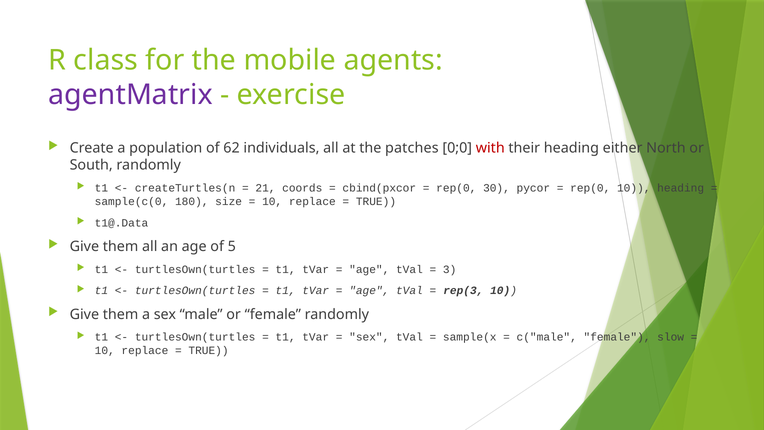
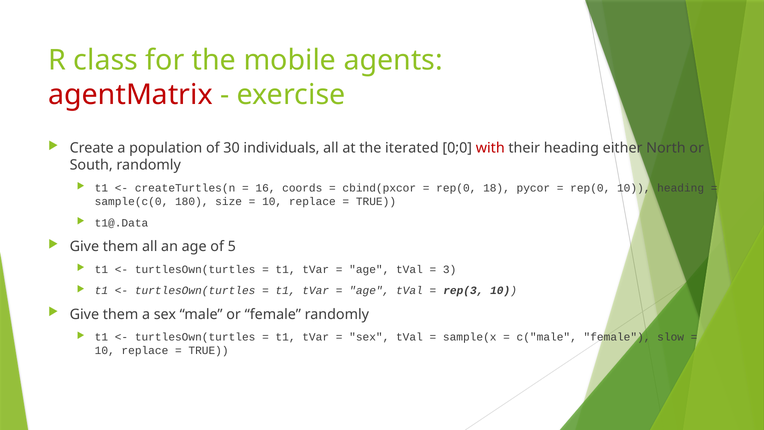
agentMatrix colour: purple -> red
62: 62 -> 30
patches: patches -> iterated
21: 21 -> 16
30: 30 -> 18
